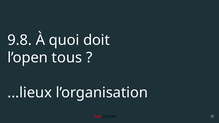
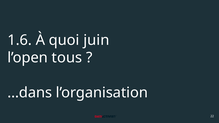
9.8: 9.8 -> 1.6
doit: doit -> juin
...lieux: ...lieux -> ...dans
